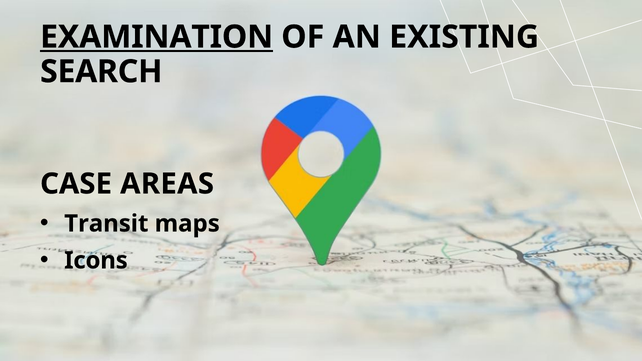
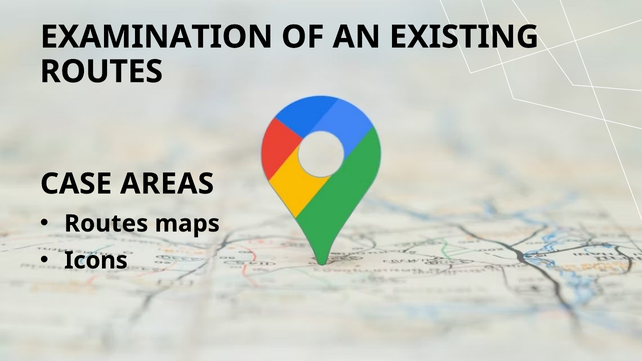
EXAMINATION underline: present -> none
SEARCH at (101, 72): SEARCH -> ROUTES
Transit at (106, 224): Transit -> Routes
